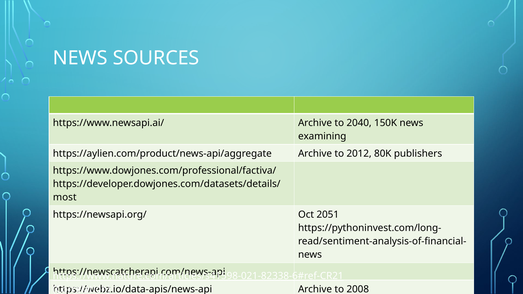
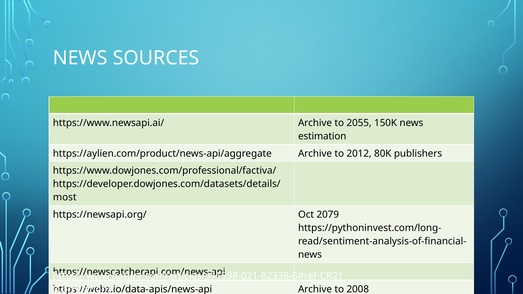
2040: 2040 -> 2055
examining: examining -> estimation
2051: 2051 -> 2079
